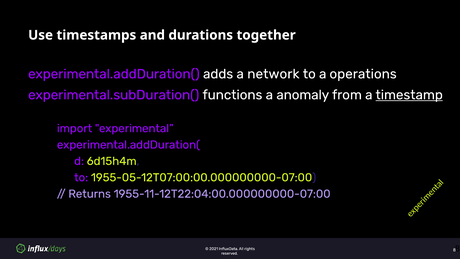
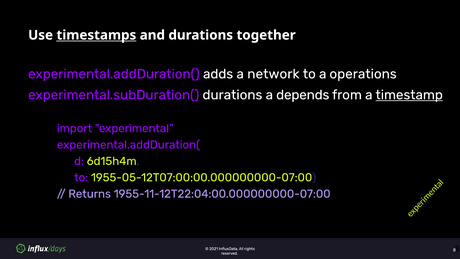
timestamps underline: none -> present
experimental.subDuration( functions: functions -> durations
anomaly: anomaly -> depends
